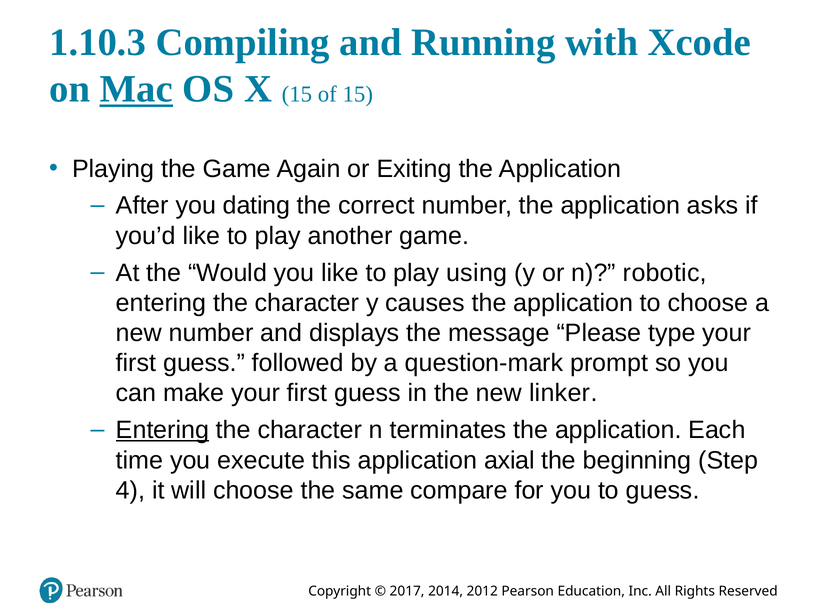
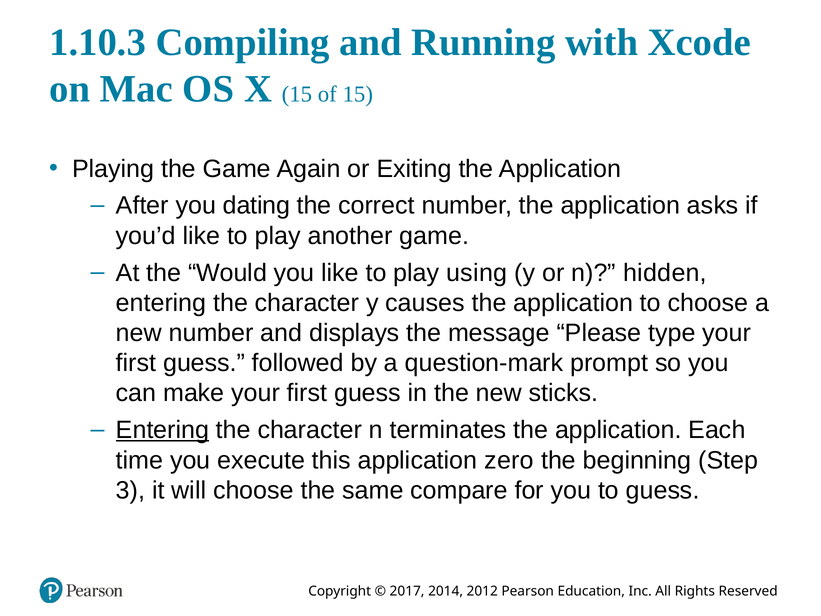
Mac underline: present -> none
robotic: robotic -> hidden
linker: linker -> sticks
axial: axial -> zero
4: 4 -> 3
